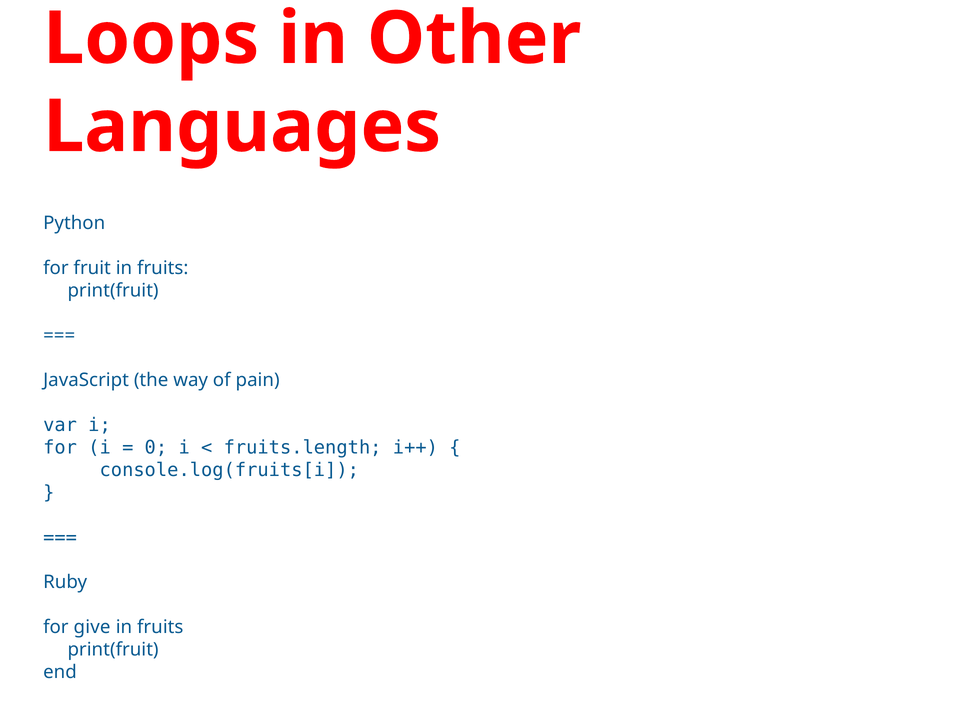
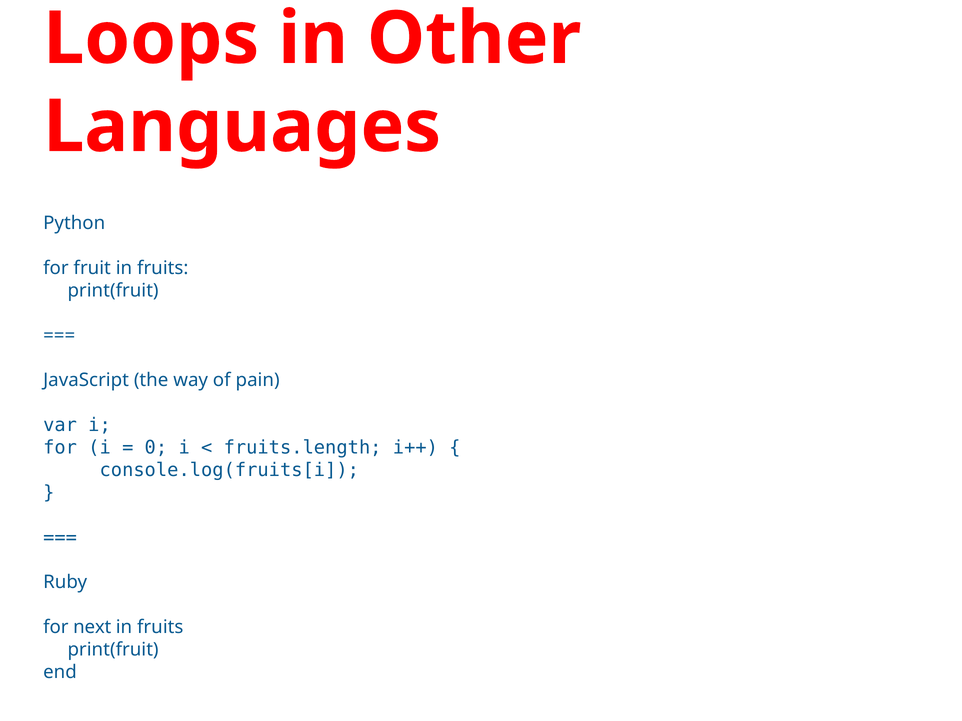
give: give -> next
